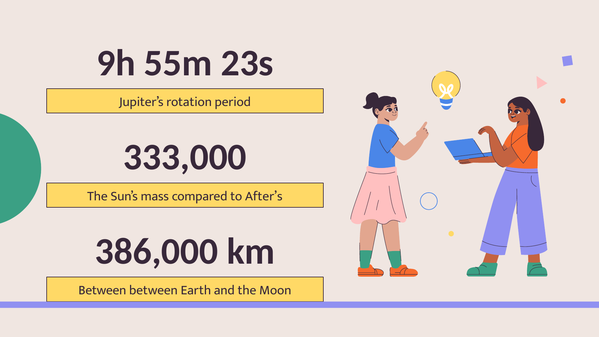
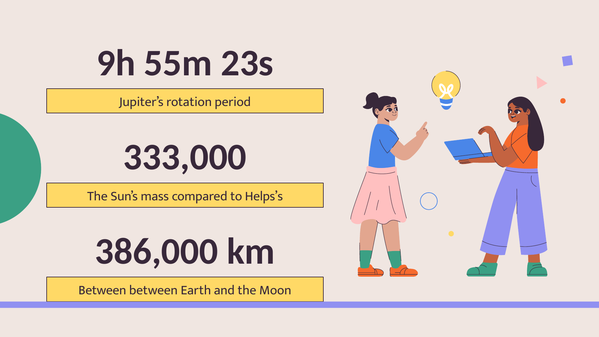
After’s: After’s -> Helps’s
